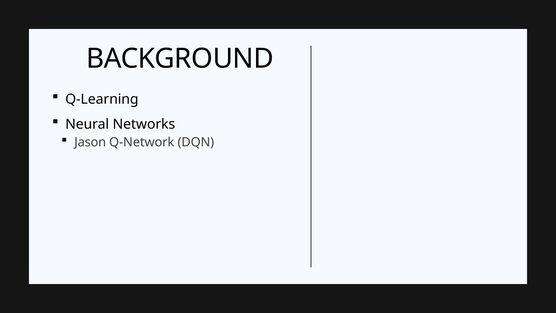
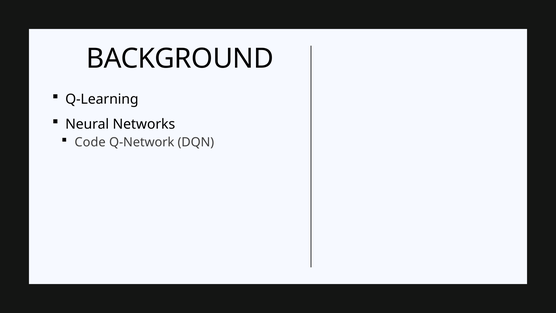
Jason: Jason -> Code
